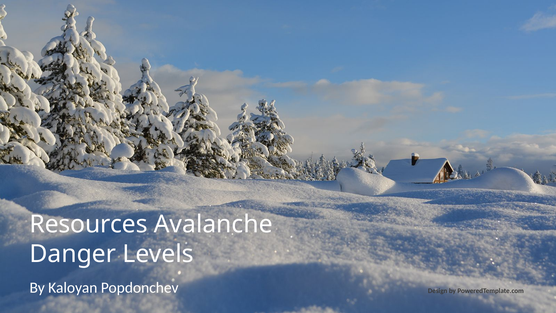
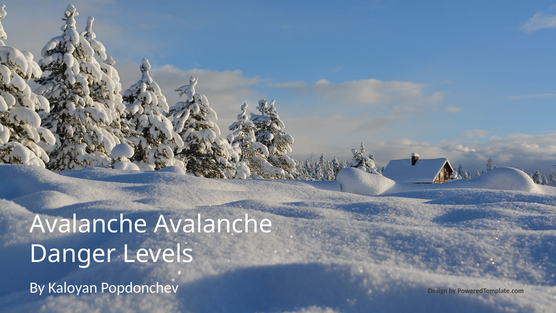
Resources at (89, 224): Resources -> Avalanche
